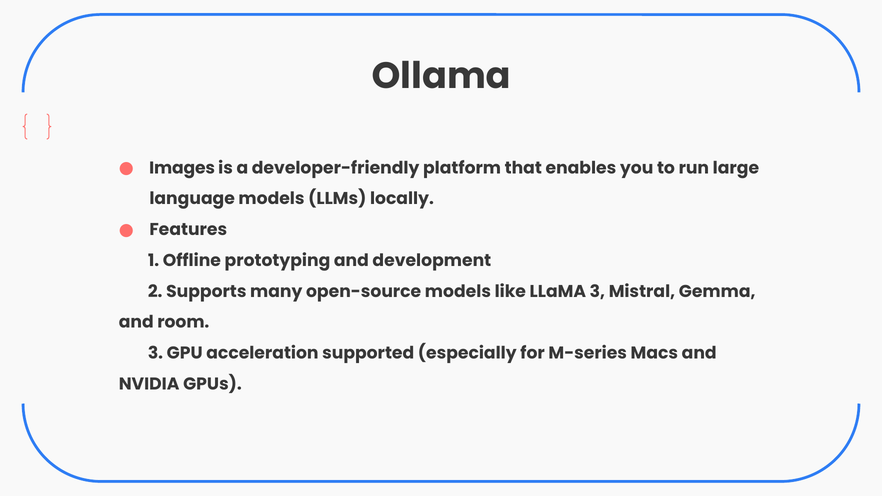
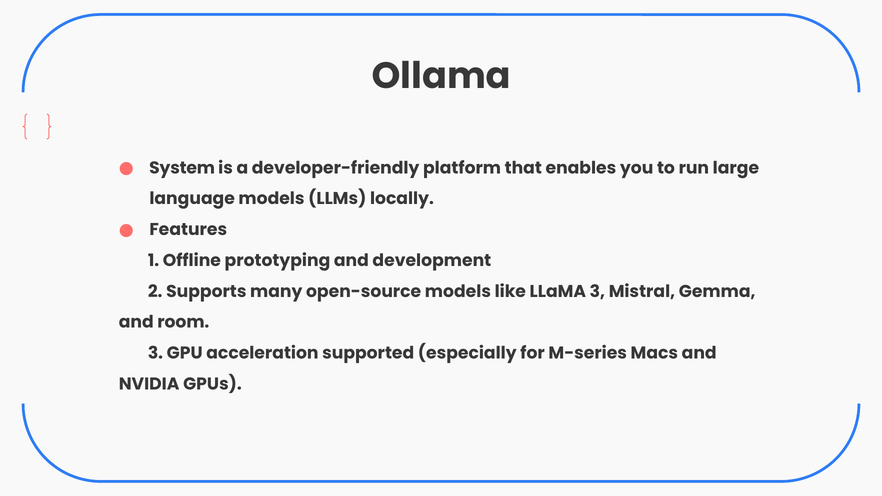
Images: Images -> System
